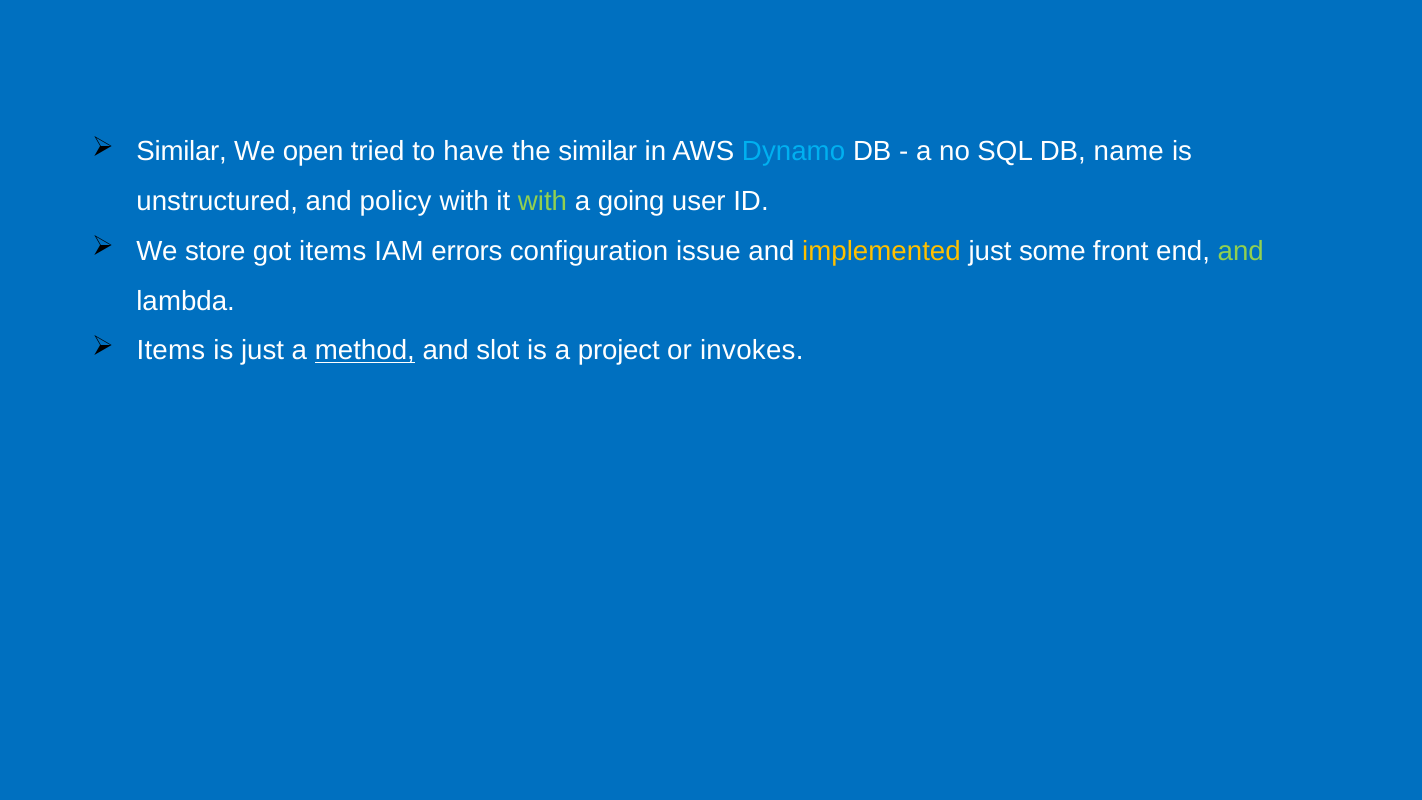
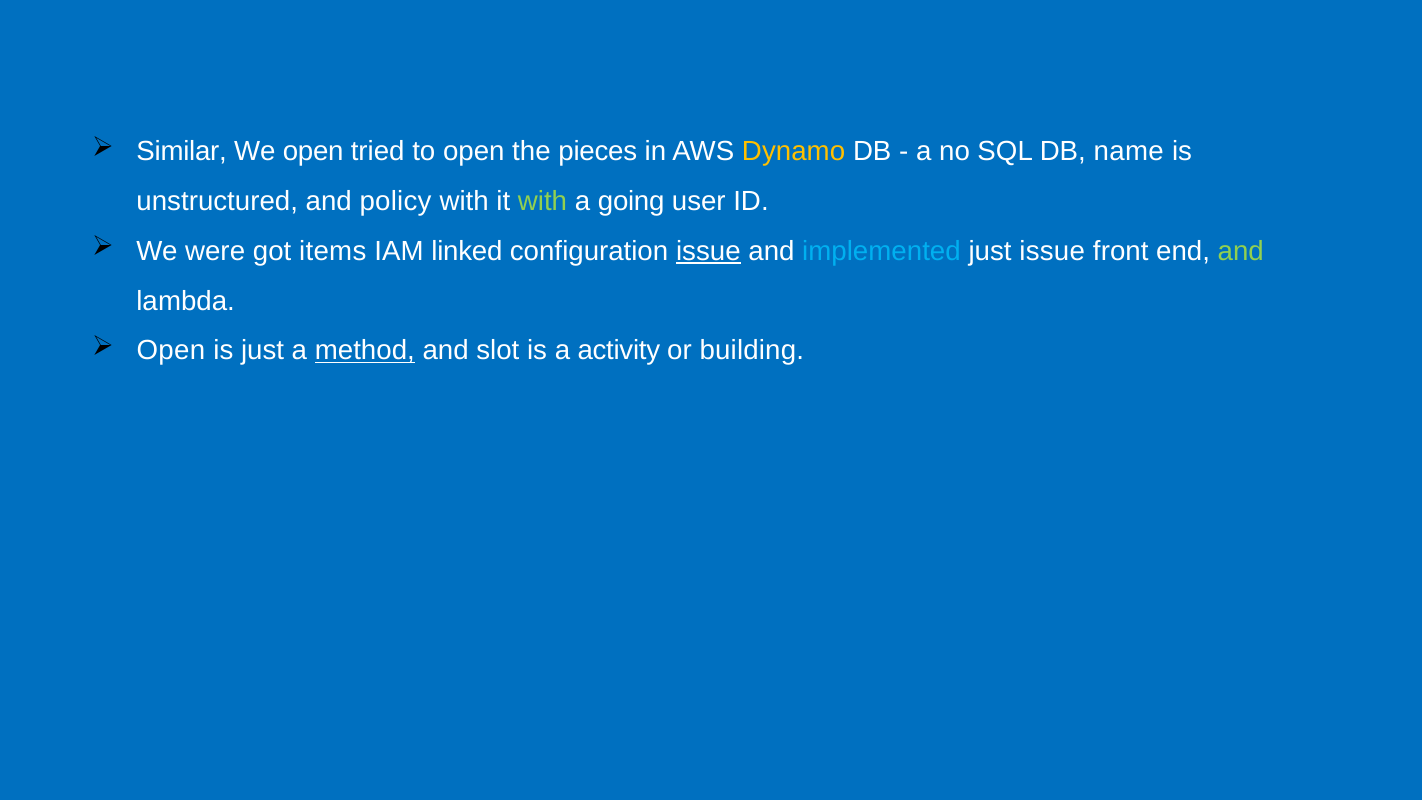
to have: have -> open
the similar: similar -> pieces
Dynamo colour: light blue -> yellow
store: store -> were
errors: errors -> linked
issue at (708, 251) underline: none -> present
implemented colour: yellow -> light blue
just some: some -> issue
Items at (171, 351): Items -> Open
project: project -> activity
invokes: invokes -> building
